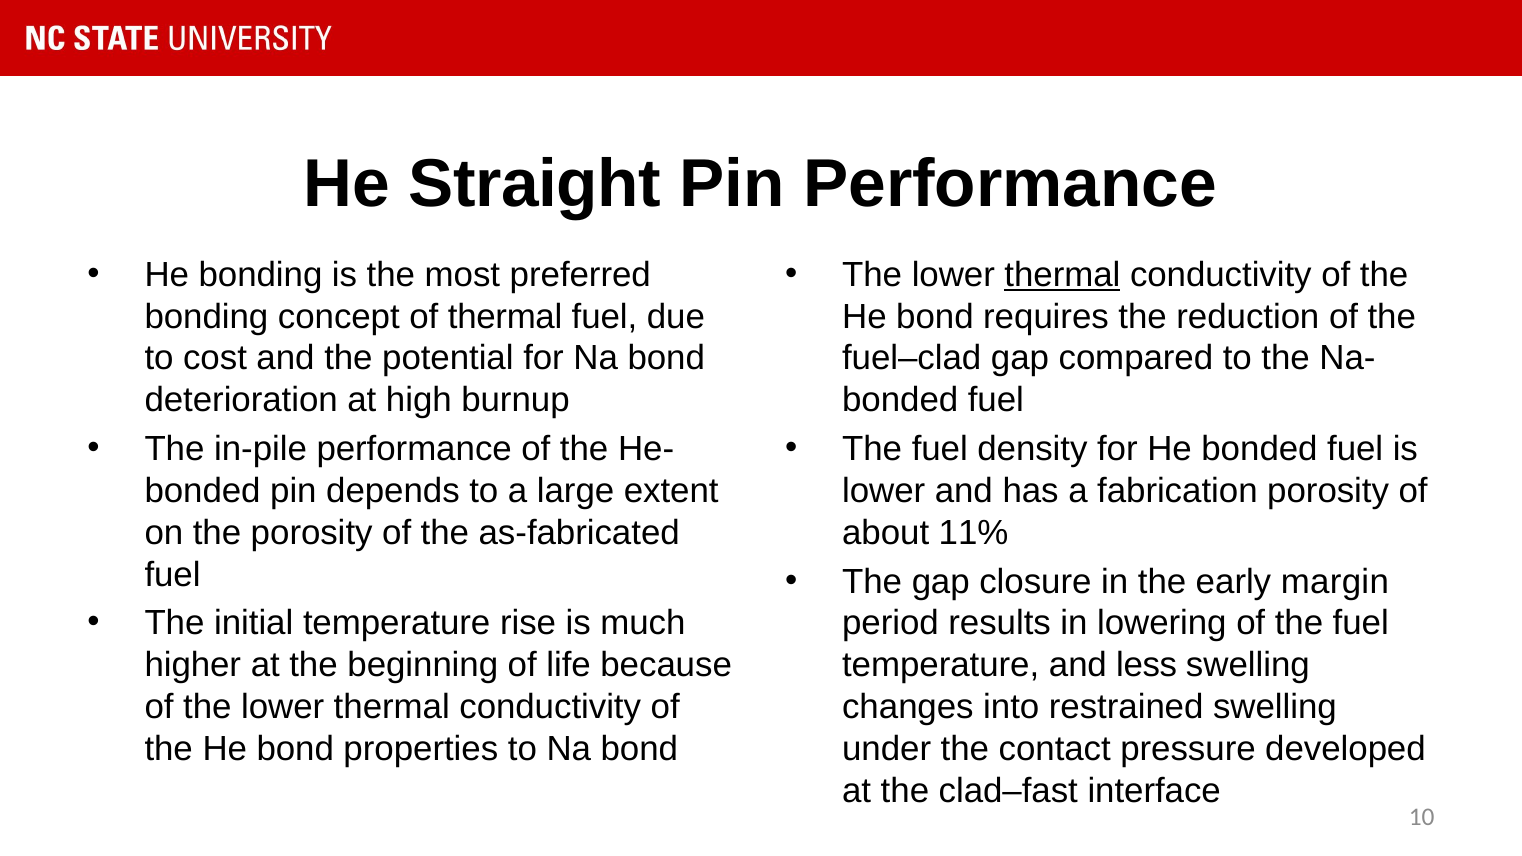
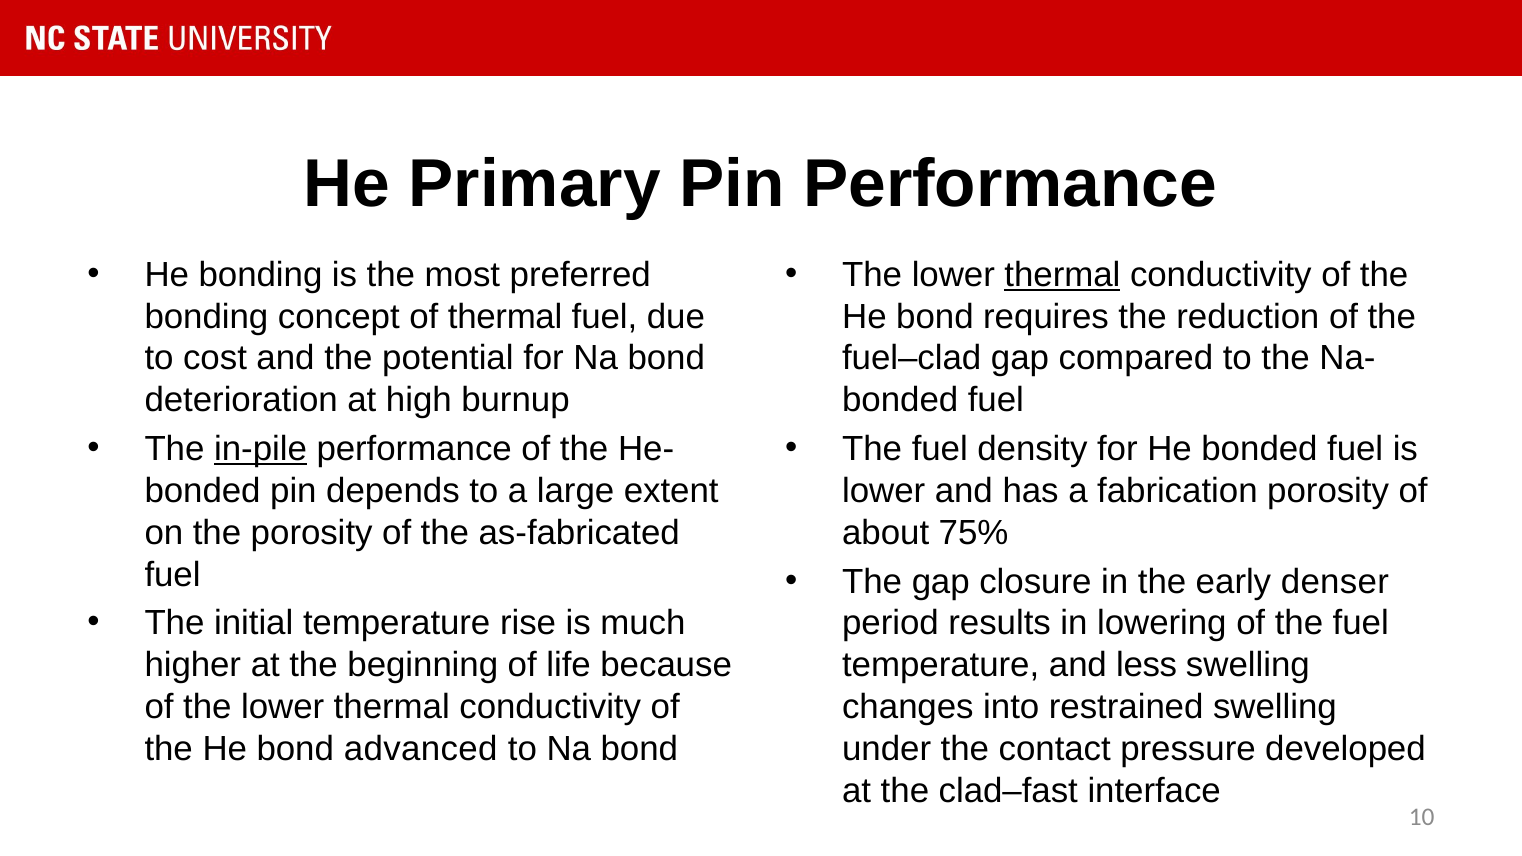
Straight: Straight -> Primary
in-pile underline: none -> present
11%: 11% -> 75%
margin: margin -> denser
properties: properties -> advanced
